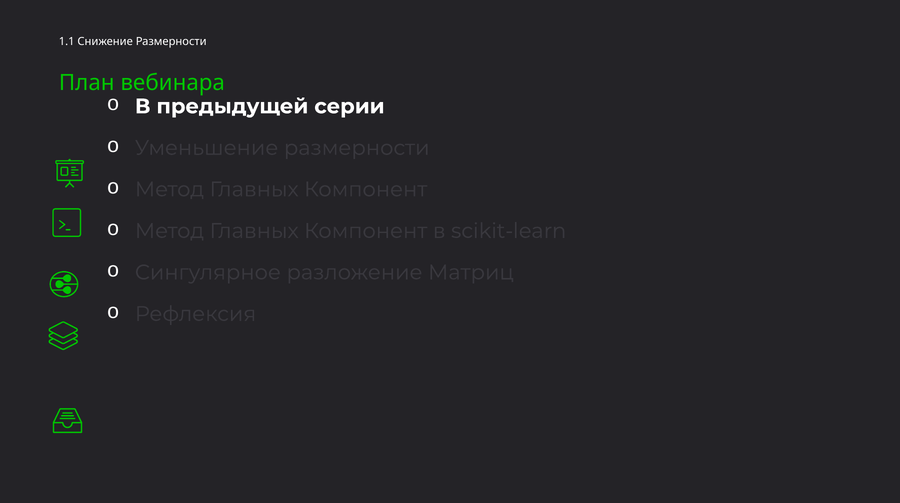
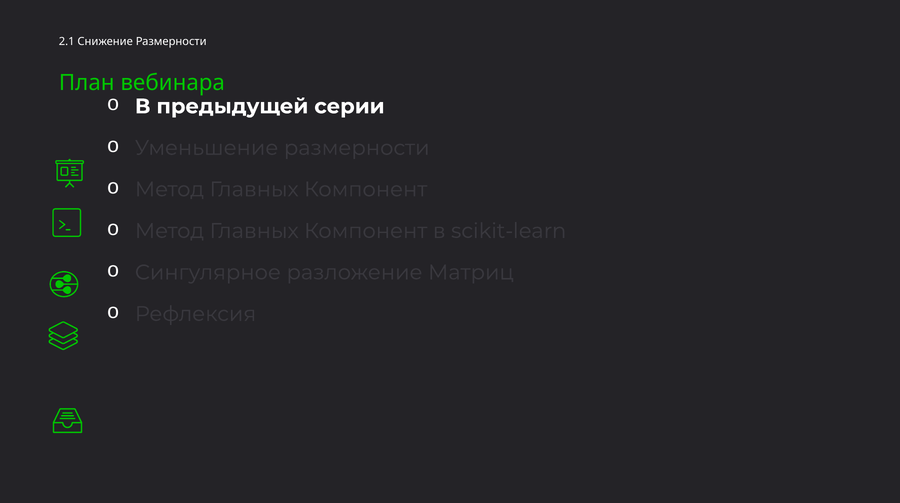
1.1: 1.1 -> 2.1
